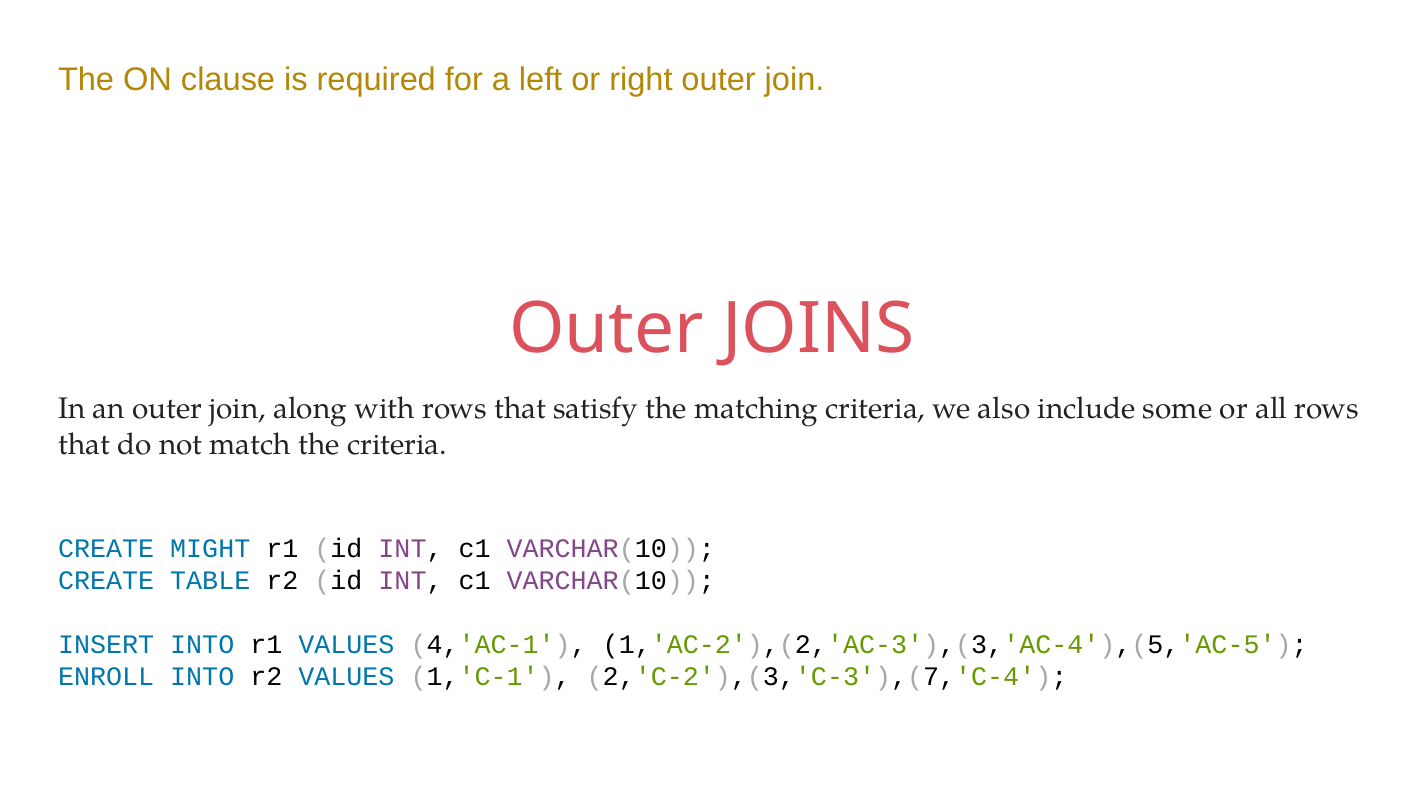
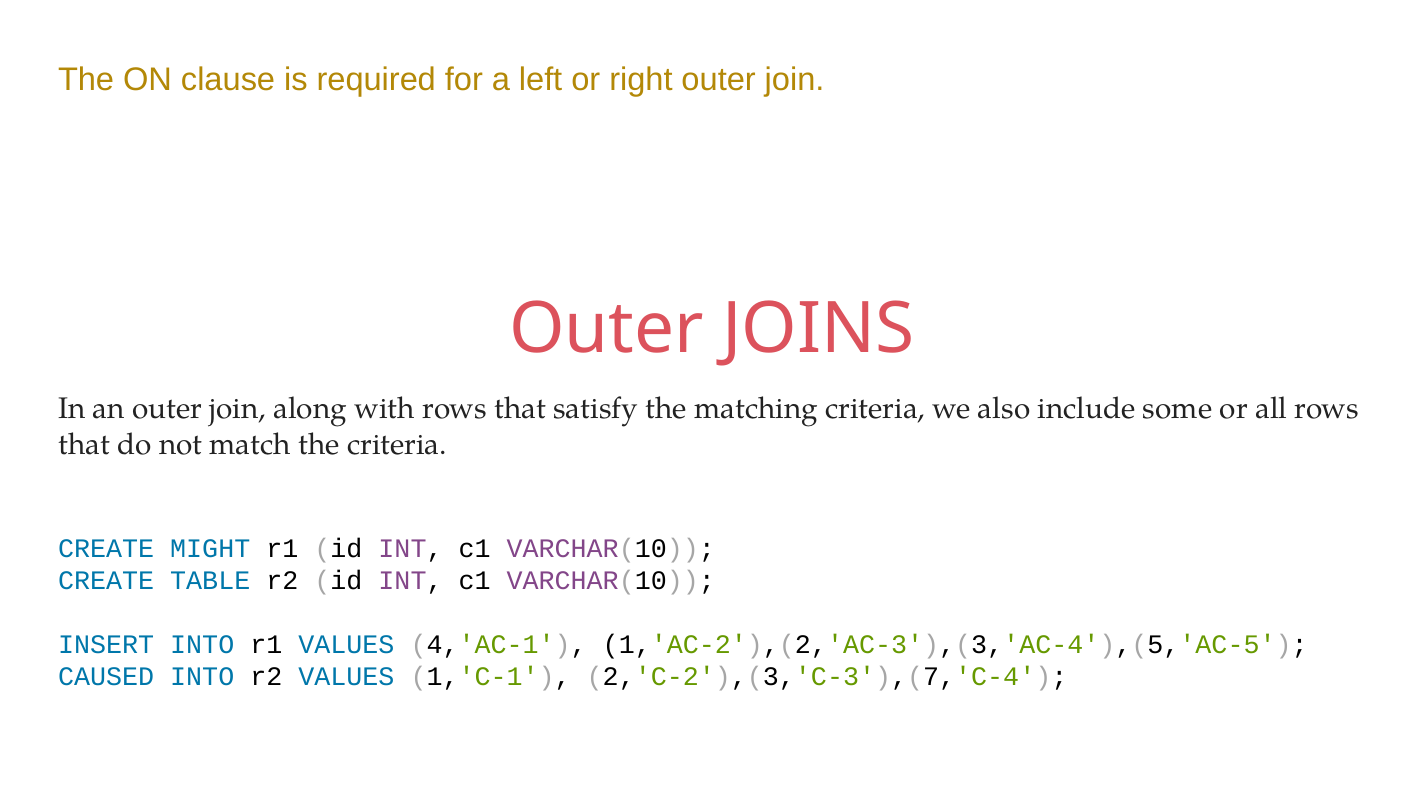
ENROLL: ENROLL -> CAUSED
